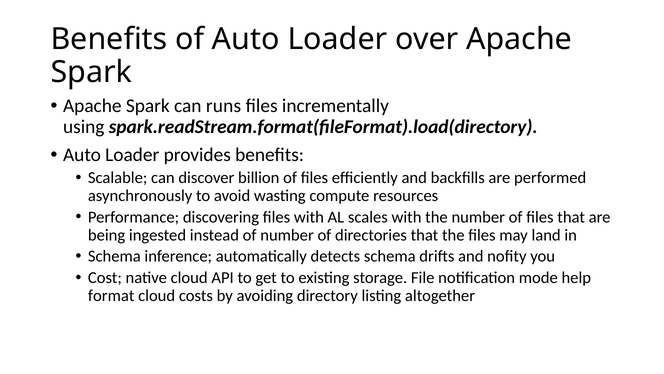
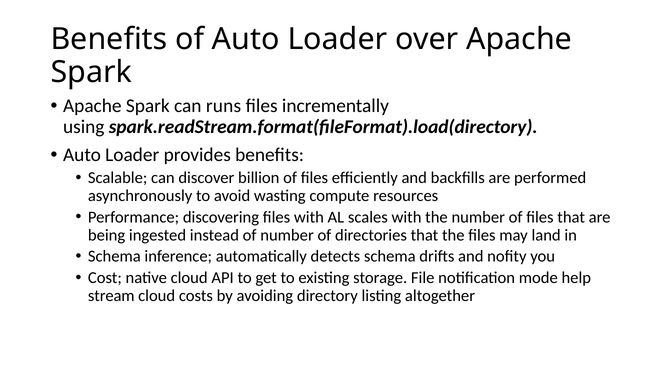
format: format -> stream
